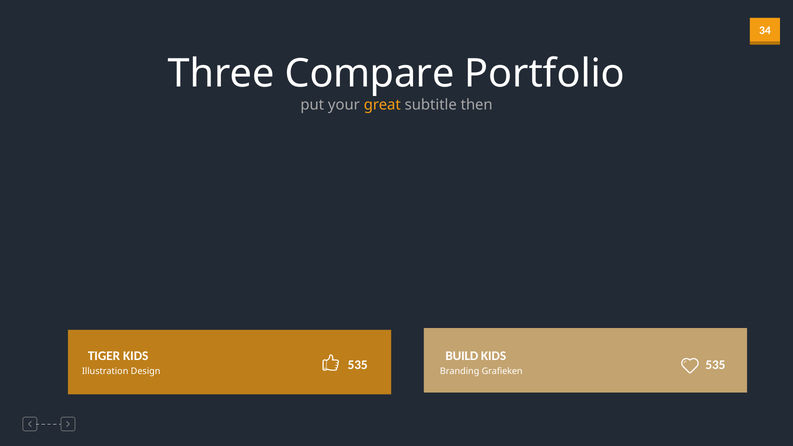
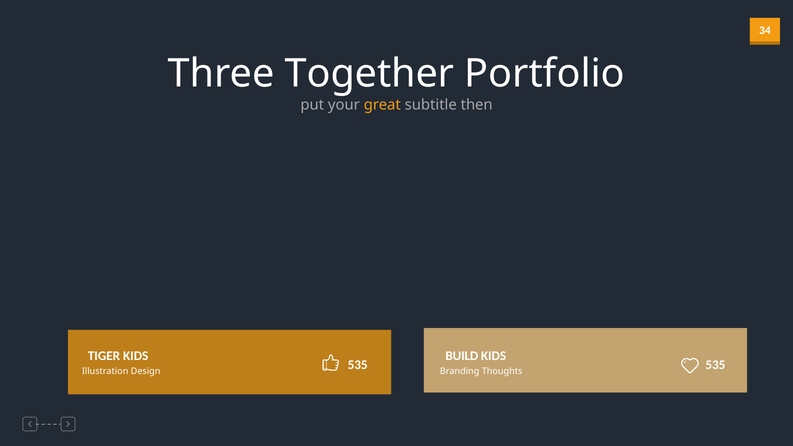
Compare: Compare -> Together
Grafieken: Grafieken -> Thoughts
